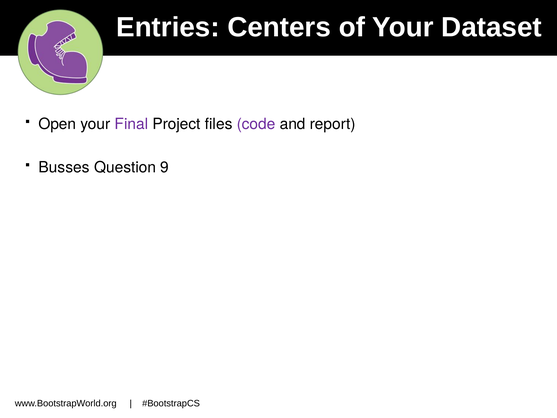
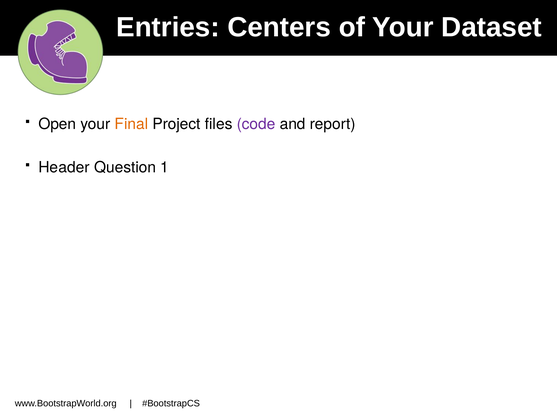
Final colour: purple -> orange
Busses: Busses -> Header
9: 9 -> 1
